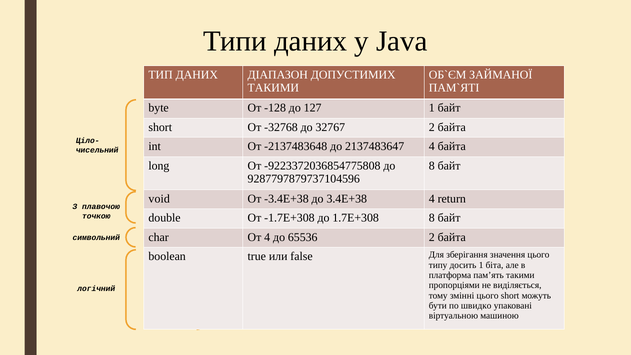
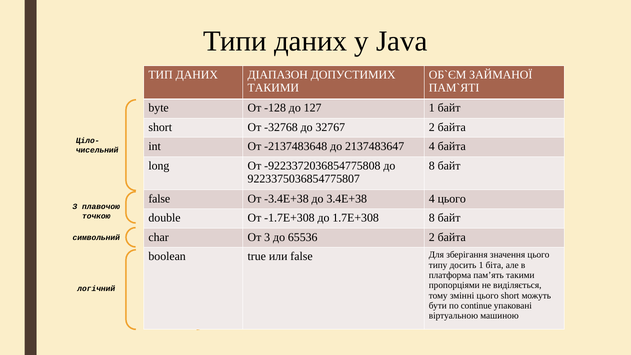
9287797879737104596: 9287797879737104596 -> 9223375036854775807
void at (159, 199): void -> false
4 return: return -> цього
От 4: 4 -> 3
швидко: швидко -> continue
